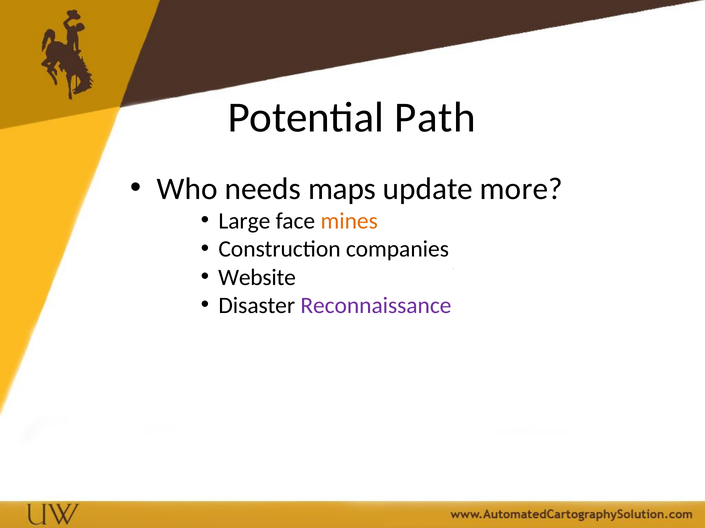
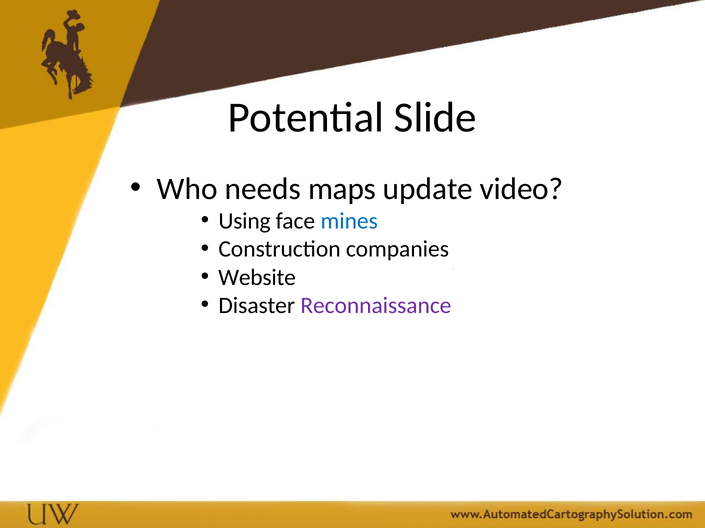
Path: Path -> Slide
more: more -> video
Large: Large -> Using
mines colour: orange -> blue
